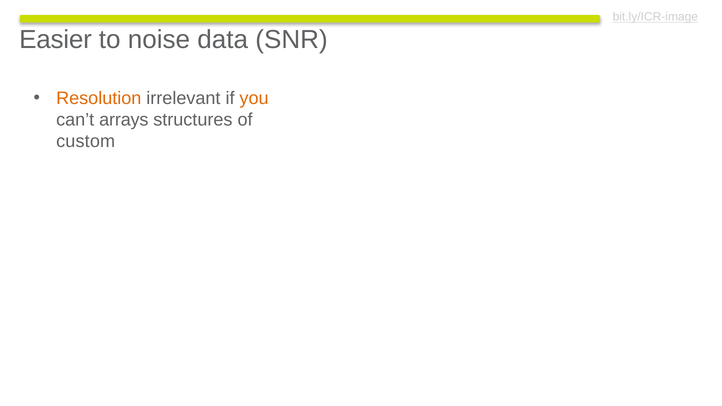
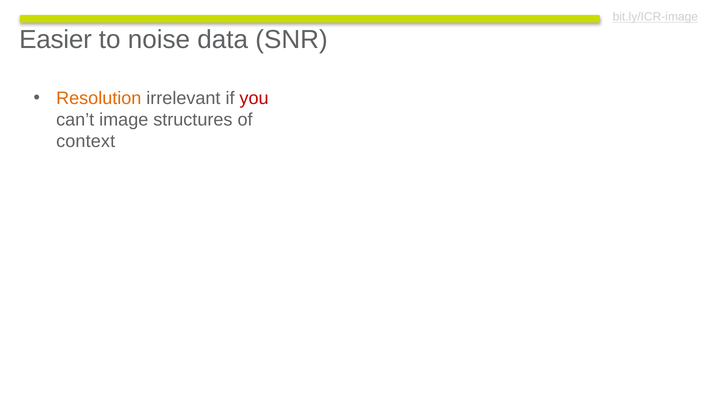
you colour: orange -> red
arrays: arrays -> image
custom: custom -> context
